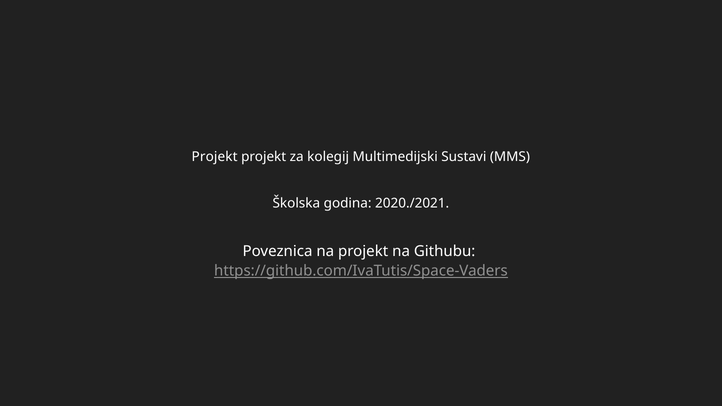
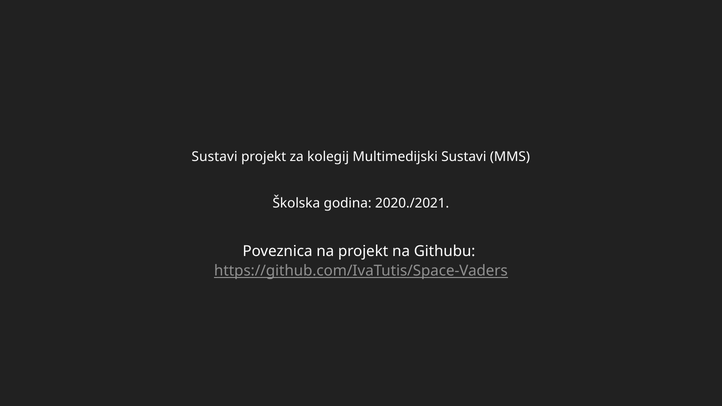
Projekt at (215, 157): Projekt -> Sustavi
